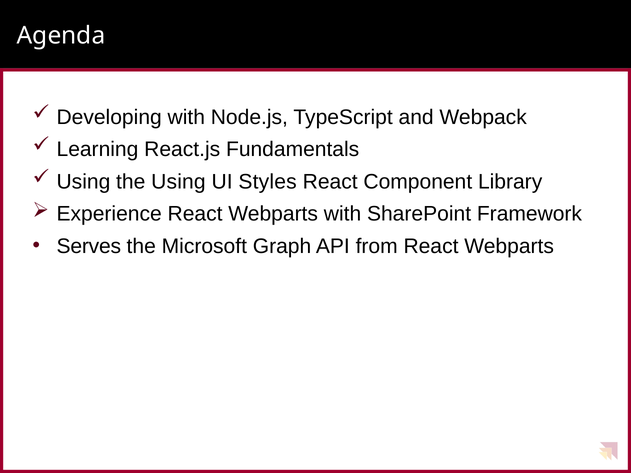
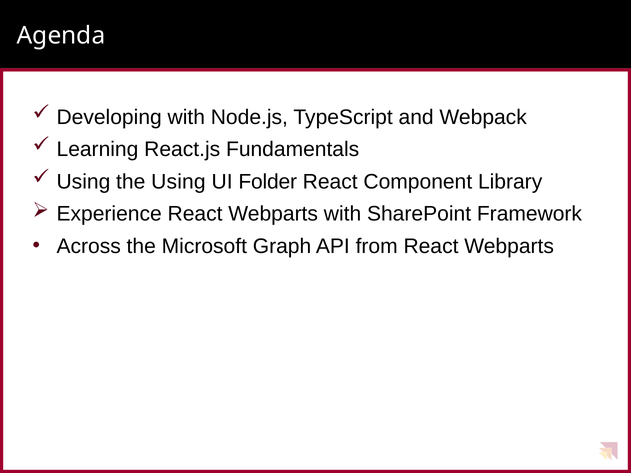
Styles: Styles -> Folder
Serves: Serves -> Across
